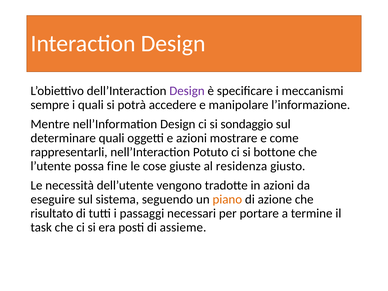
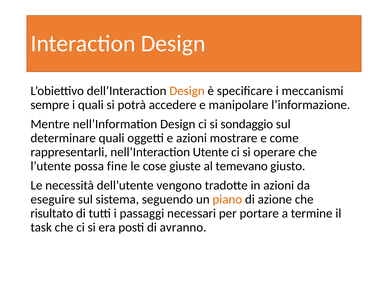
Design at (187, 91) colour: purple -> orange
Potuto: Potuto -> Utente
bottone: bottone -> operare
residenza: residenza -> temevano
assieme: assieme -> avranno
